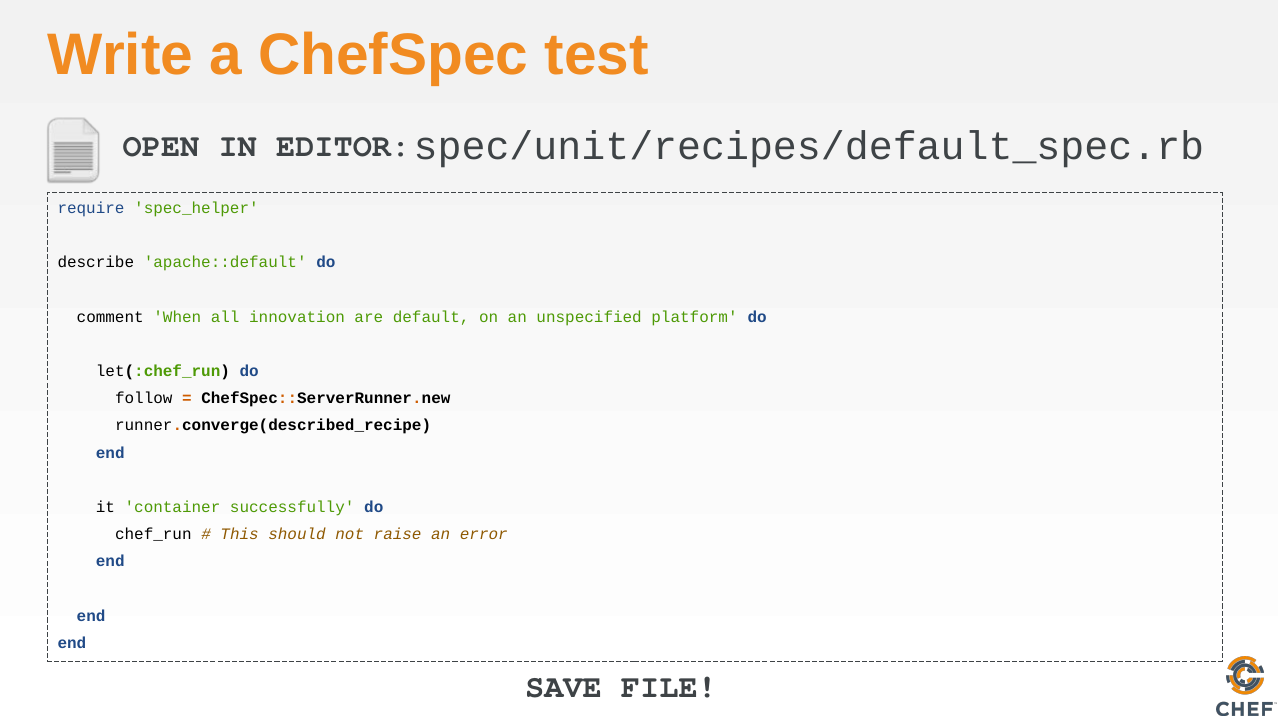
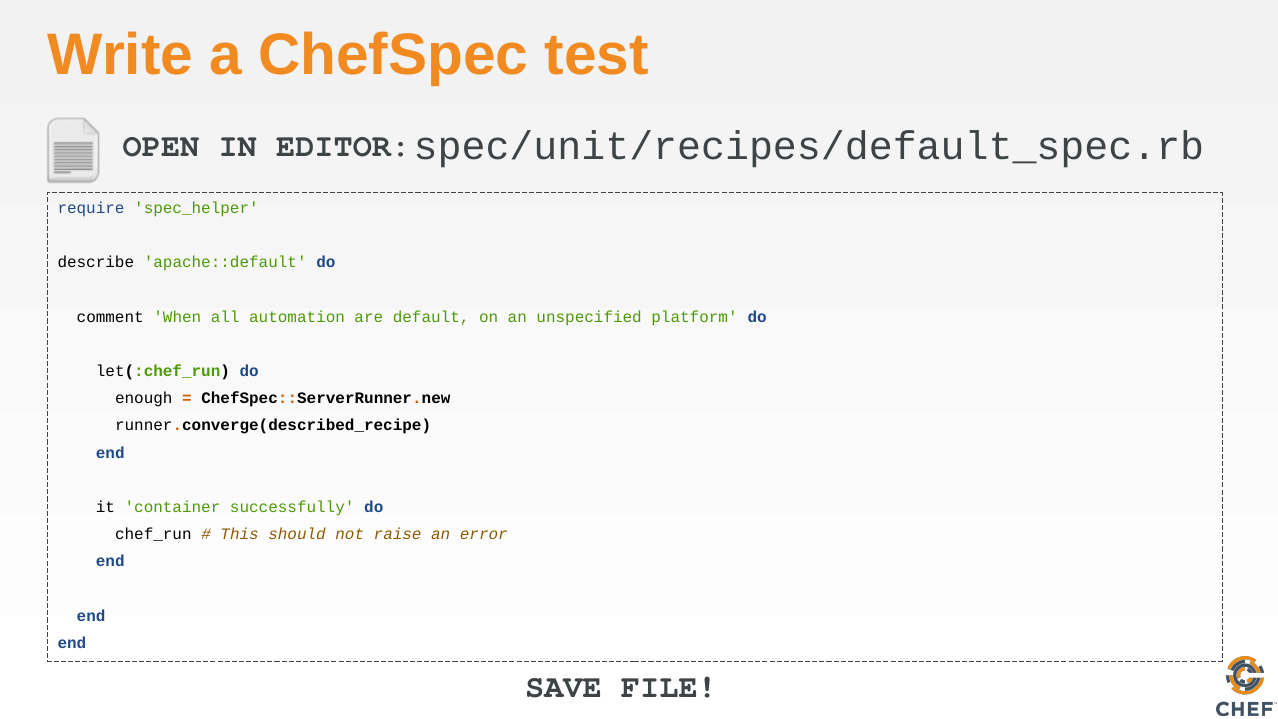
innovation: innovation -> automation
follow: follow -> enough
